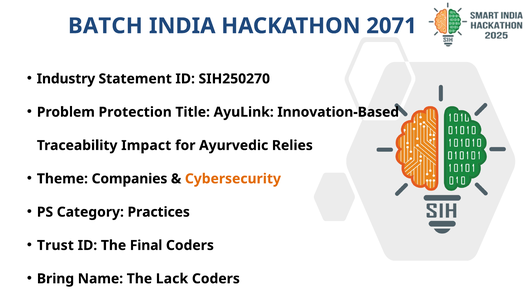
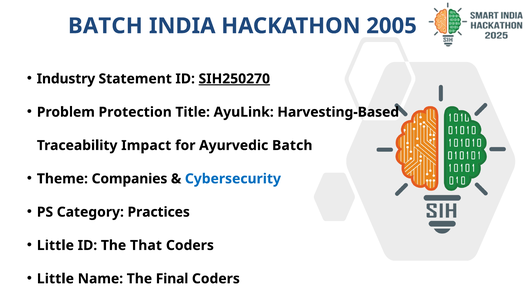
2071: 2071 -> 2005
SIH250270 underline: none -> present
Innovation-Based: Innovation-Based -> Harvesting-Based
Ayurvedic Relies: Relies -> Batch
Cybersecurity colour: orange -> blue
Trust at (55, 245): Trust -> Little
Final: Final -> That
Bring at (55, 279): Bring -> Little
Lack: Lack -> Final
